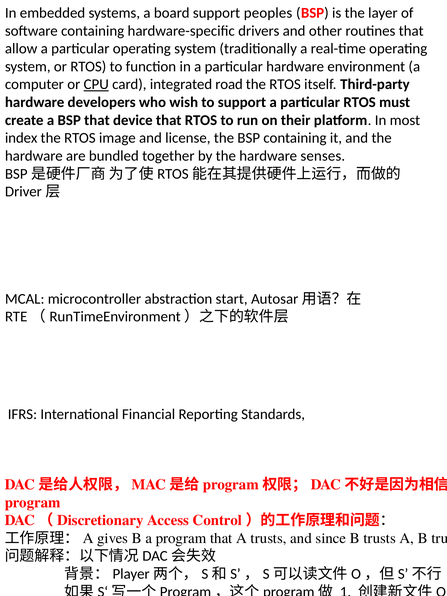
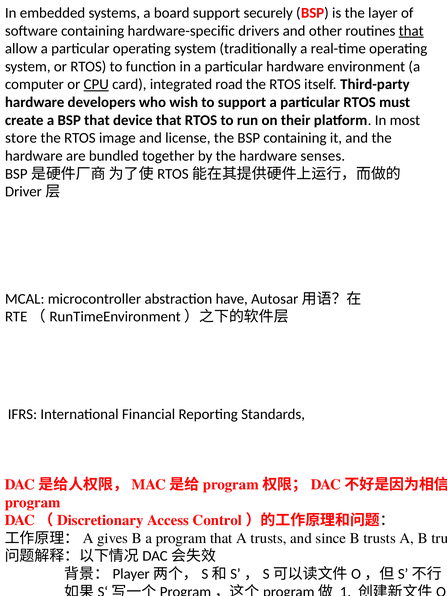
peoples: peoples -> securely
that at (411, 31) underline: none -> present
index: index -> store
start: start -> have
